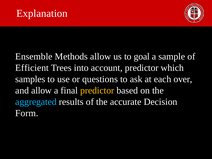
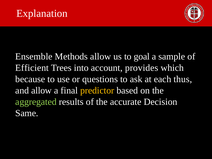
account predictor: predictor -> provides
samples: samples -> because
over: over -> thus
aggregated colour: light blue -> light green
Form: Form -> Same
